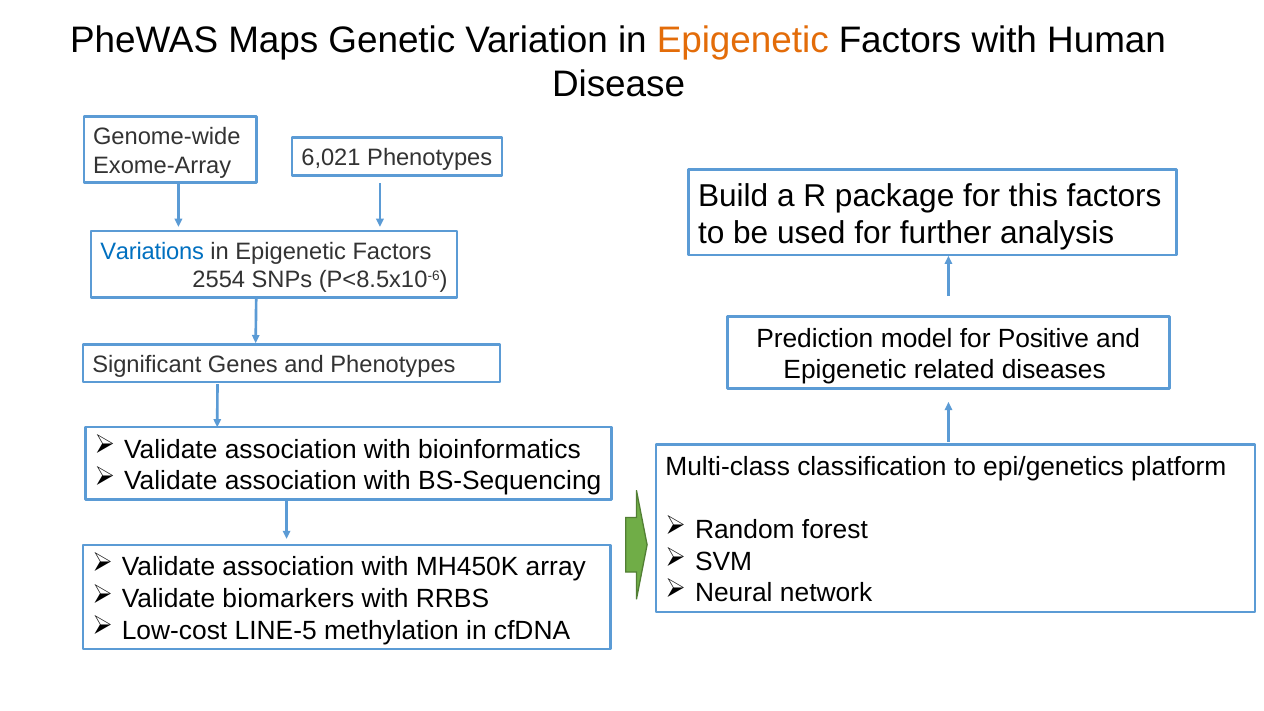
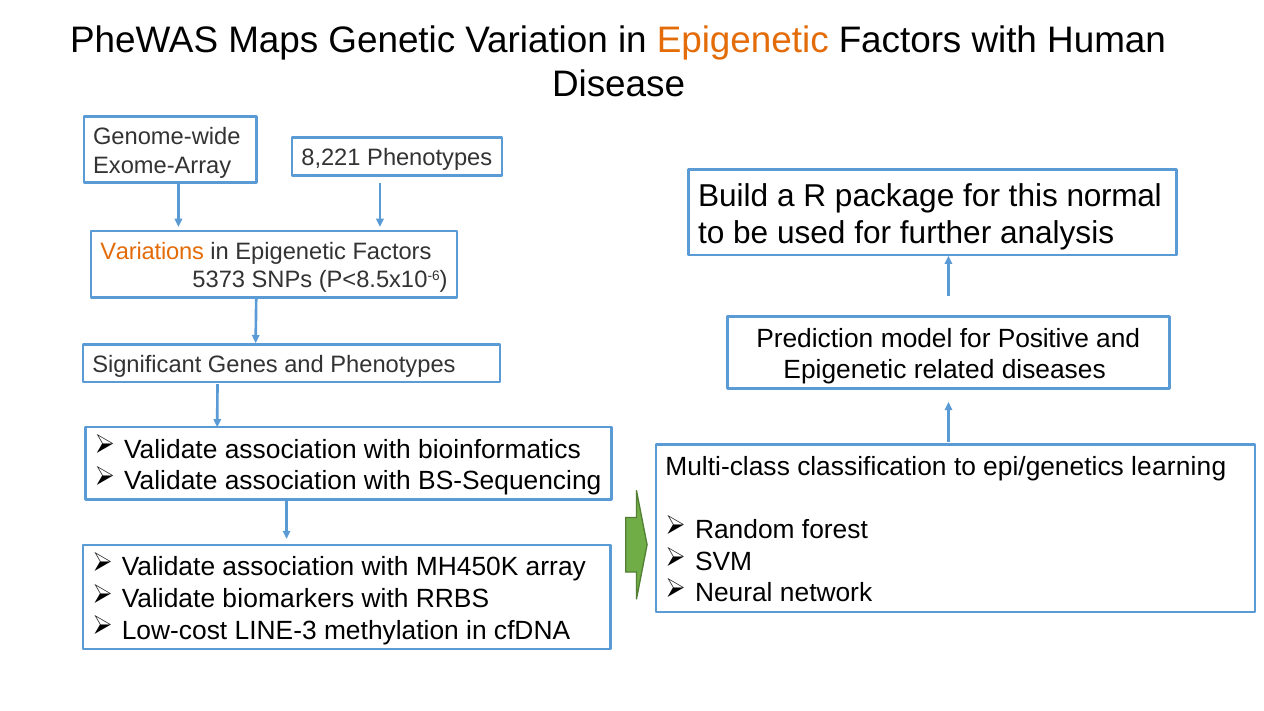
6,021: 6,021 -> 8,221
this factors: factors -> normal
Variations colour: blue -> orange
2554: 2554 -> 5373
platform: platform -> learning
LINE-5: LINE-5 -> LINE-3
